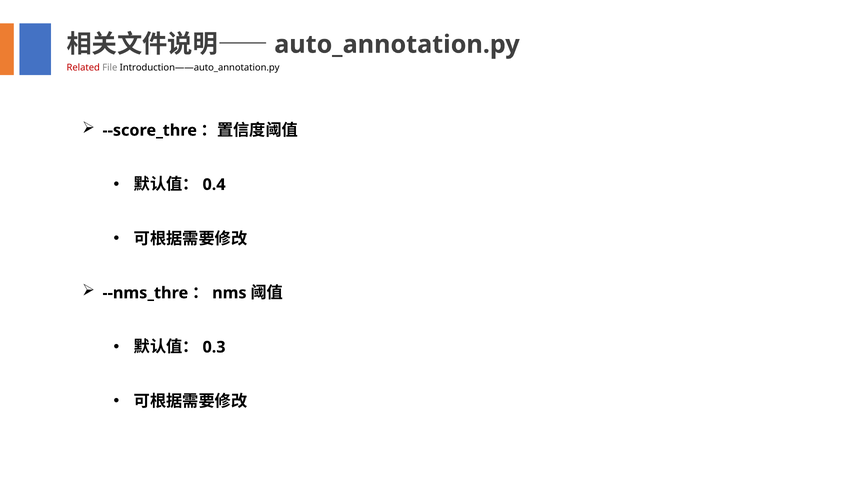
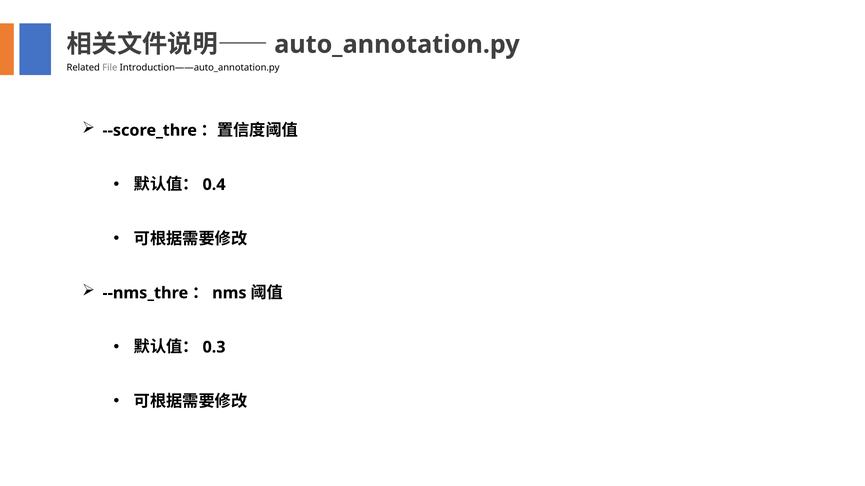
Related colour: red -> black
